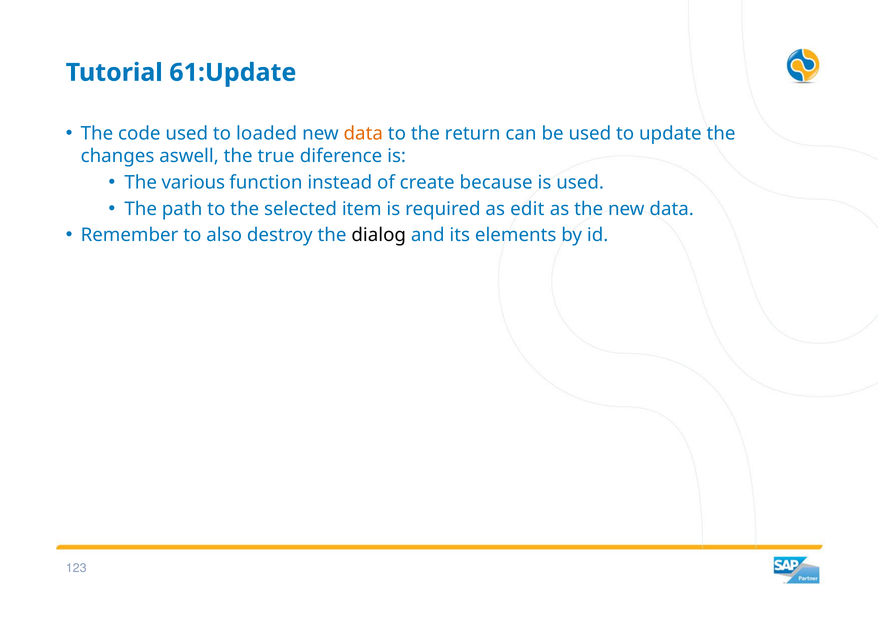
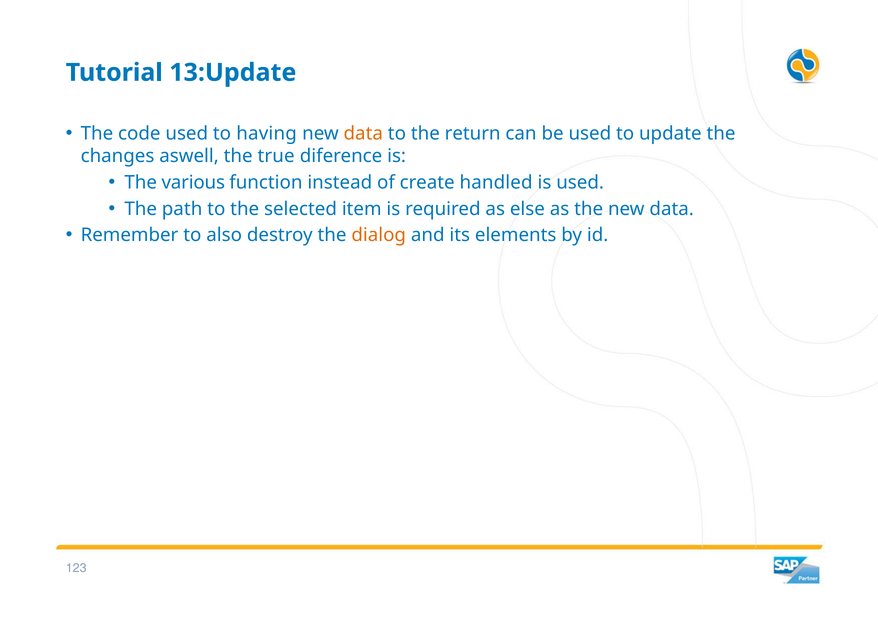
61:Update: 61:Update -> 13:Update
loaded: loaded -> having
because: because -> handled
edit: edit -> else
dialog colour: black -> orange
